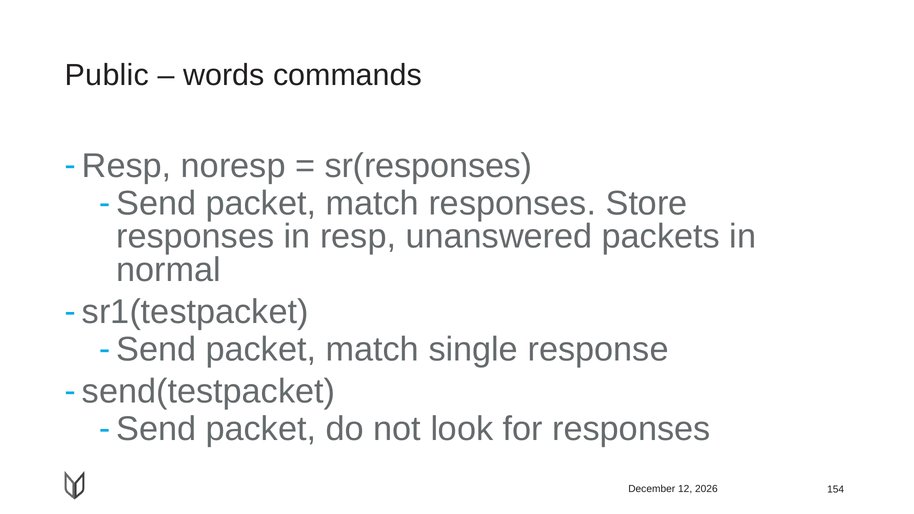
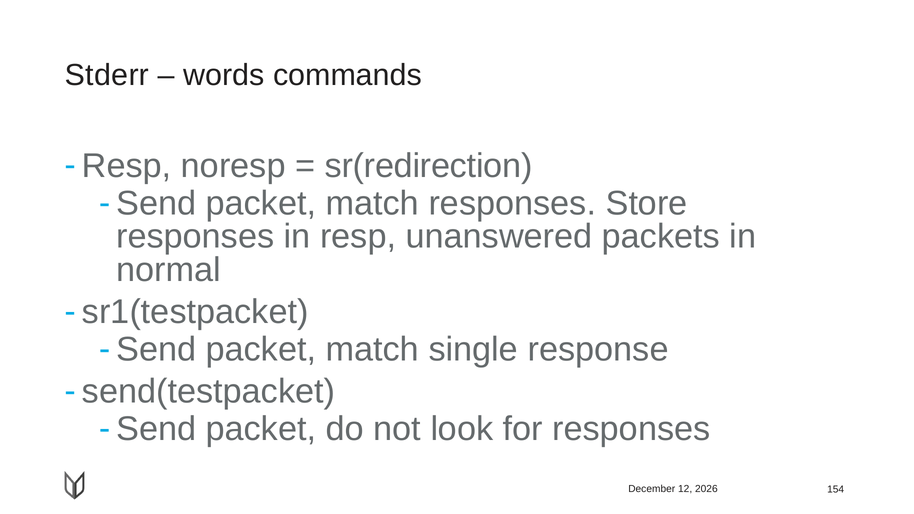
Public: Public -> Stderr
sr(responses: sr(responses -> sr(redirection
